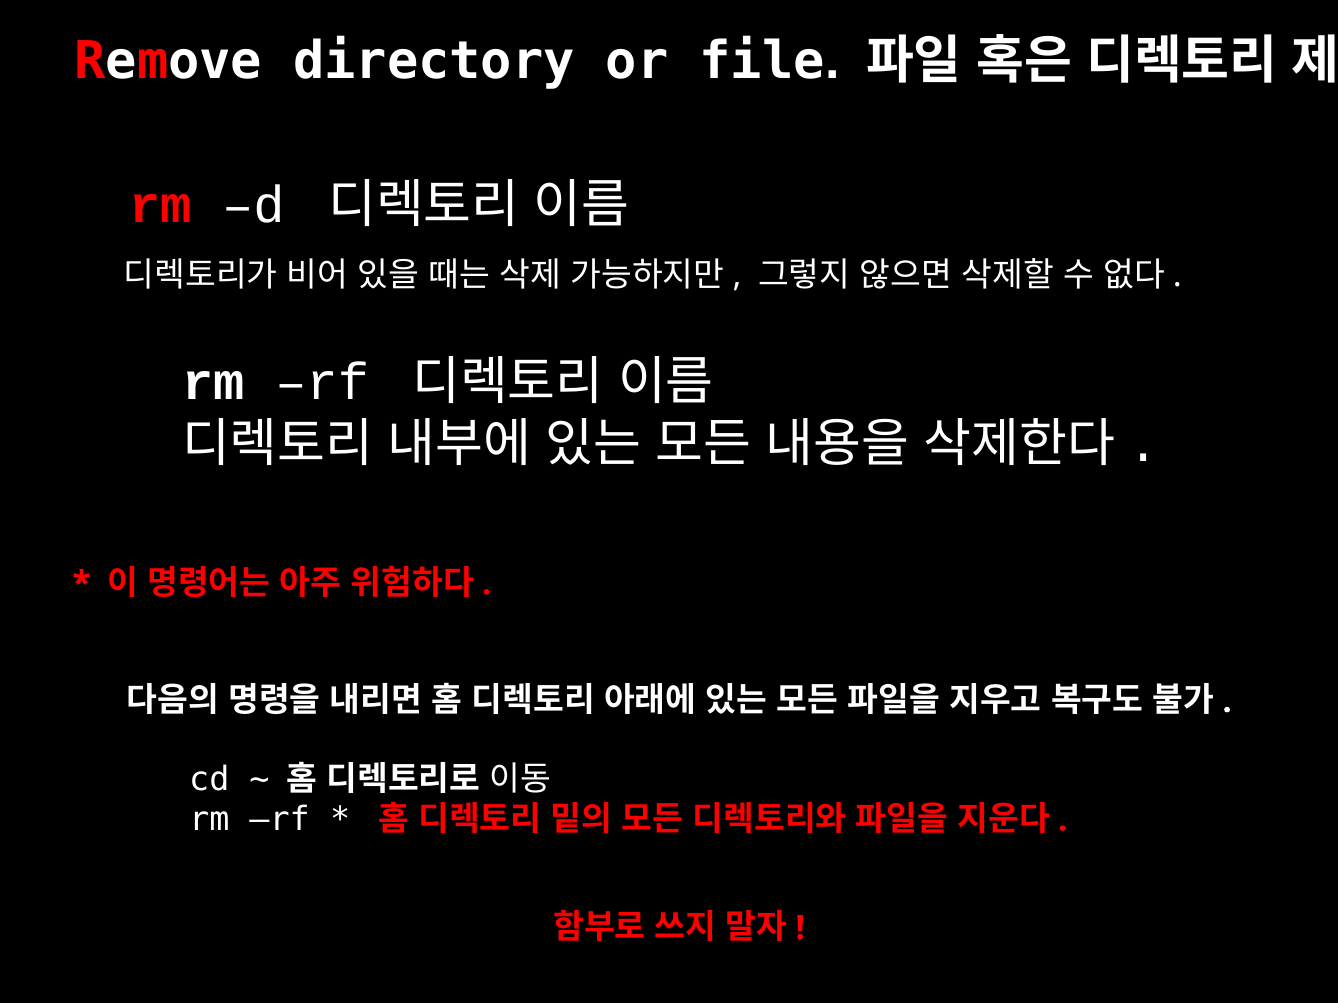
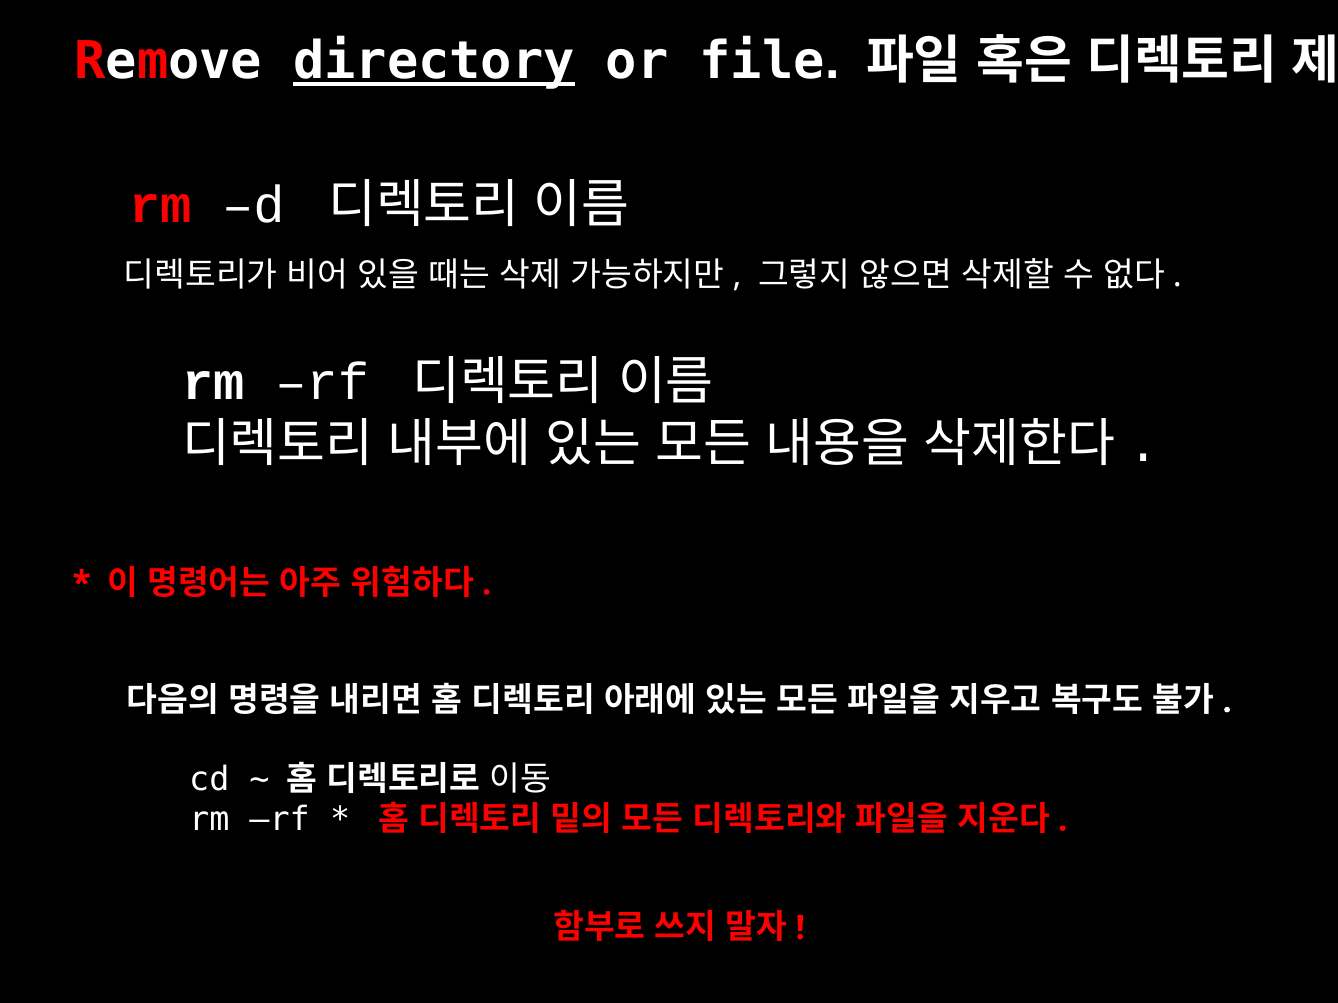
directory underline: none -> present
